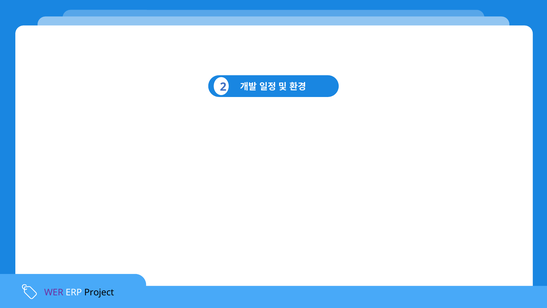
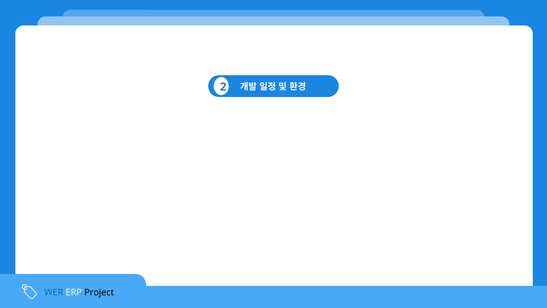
WER colour: purple -> blue
